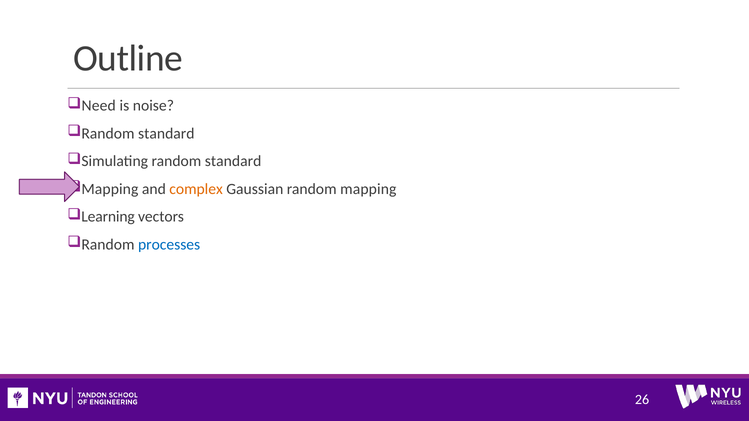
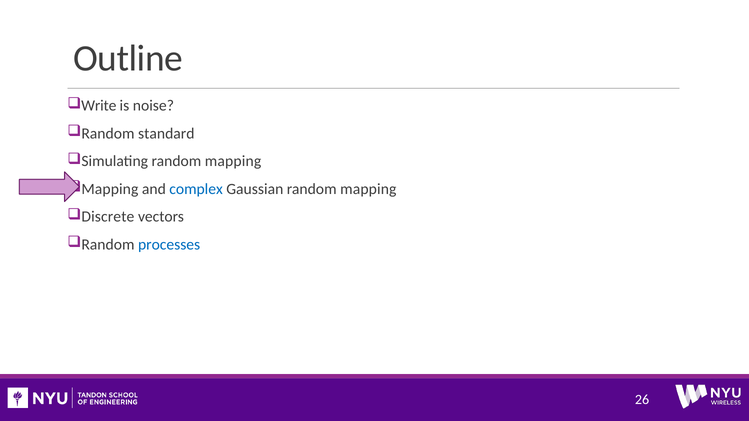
Need: Need -> Write
Simulating random standard: standard -> mapping
complex colour: orange -> blue
Learning: Learning -> Discrete
